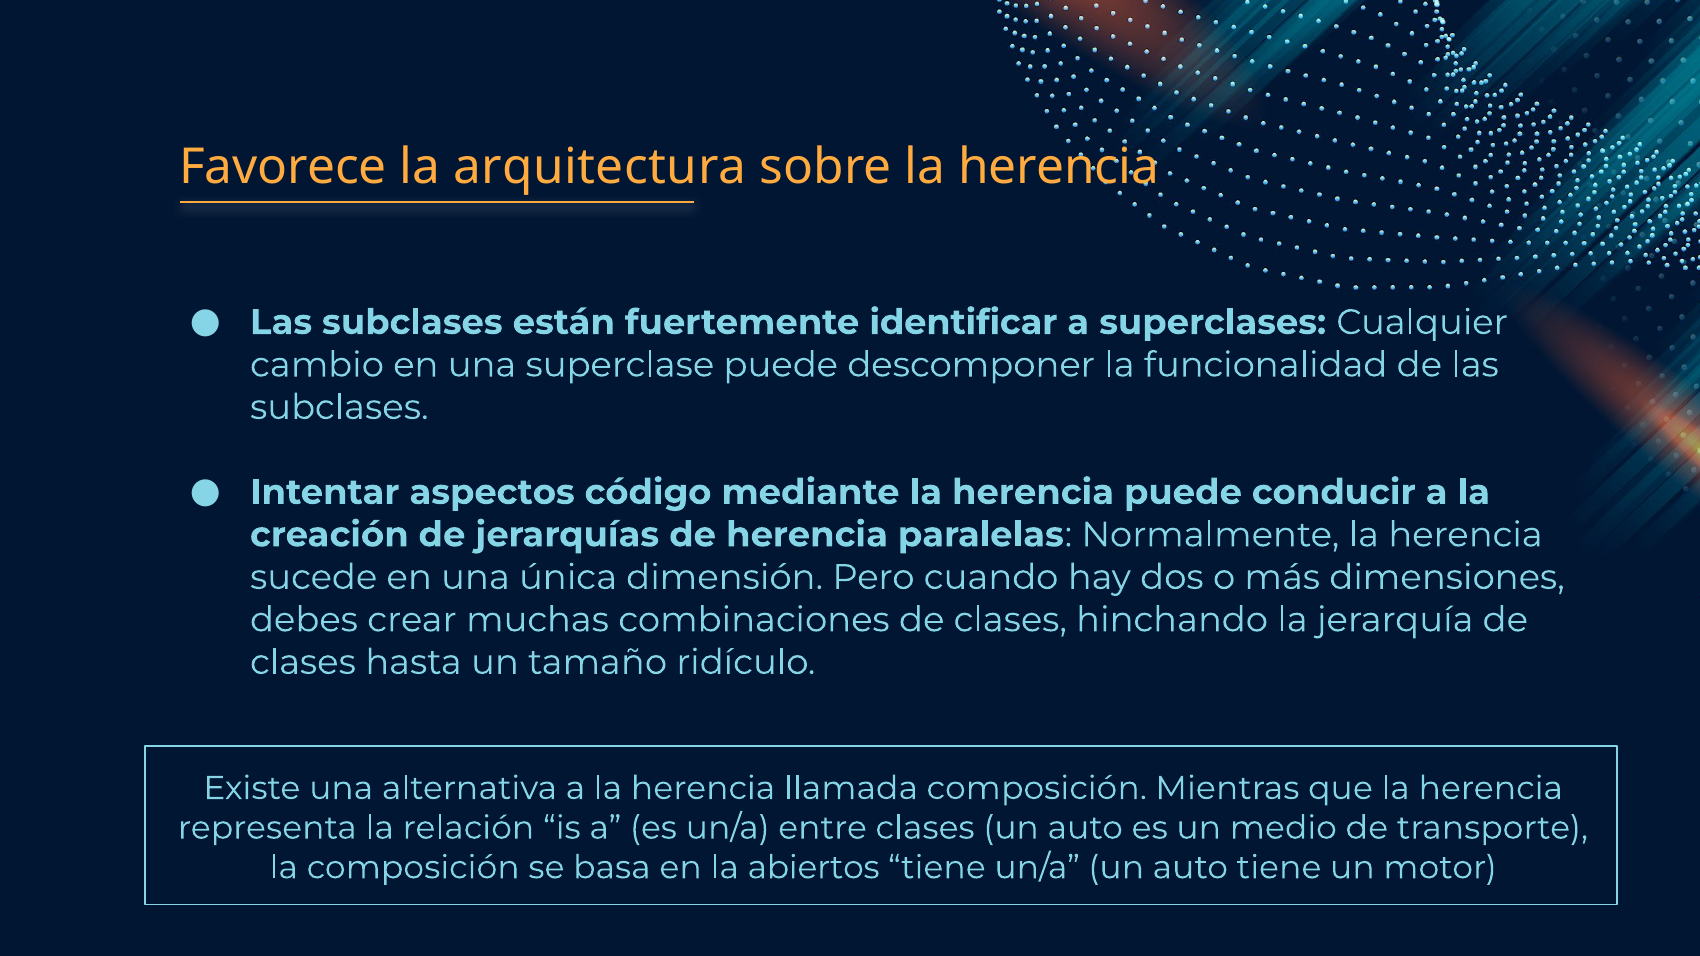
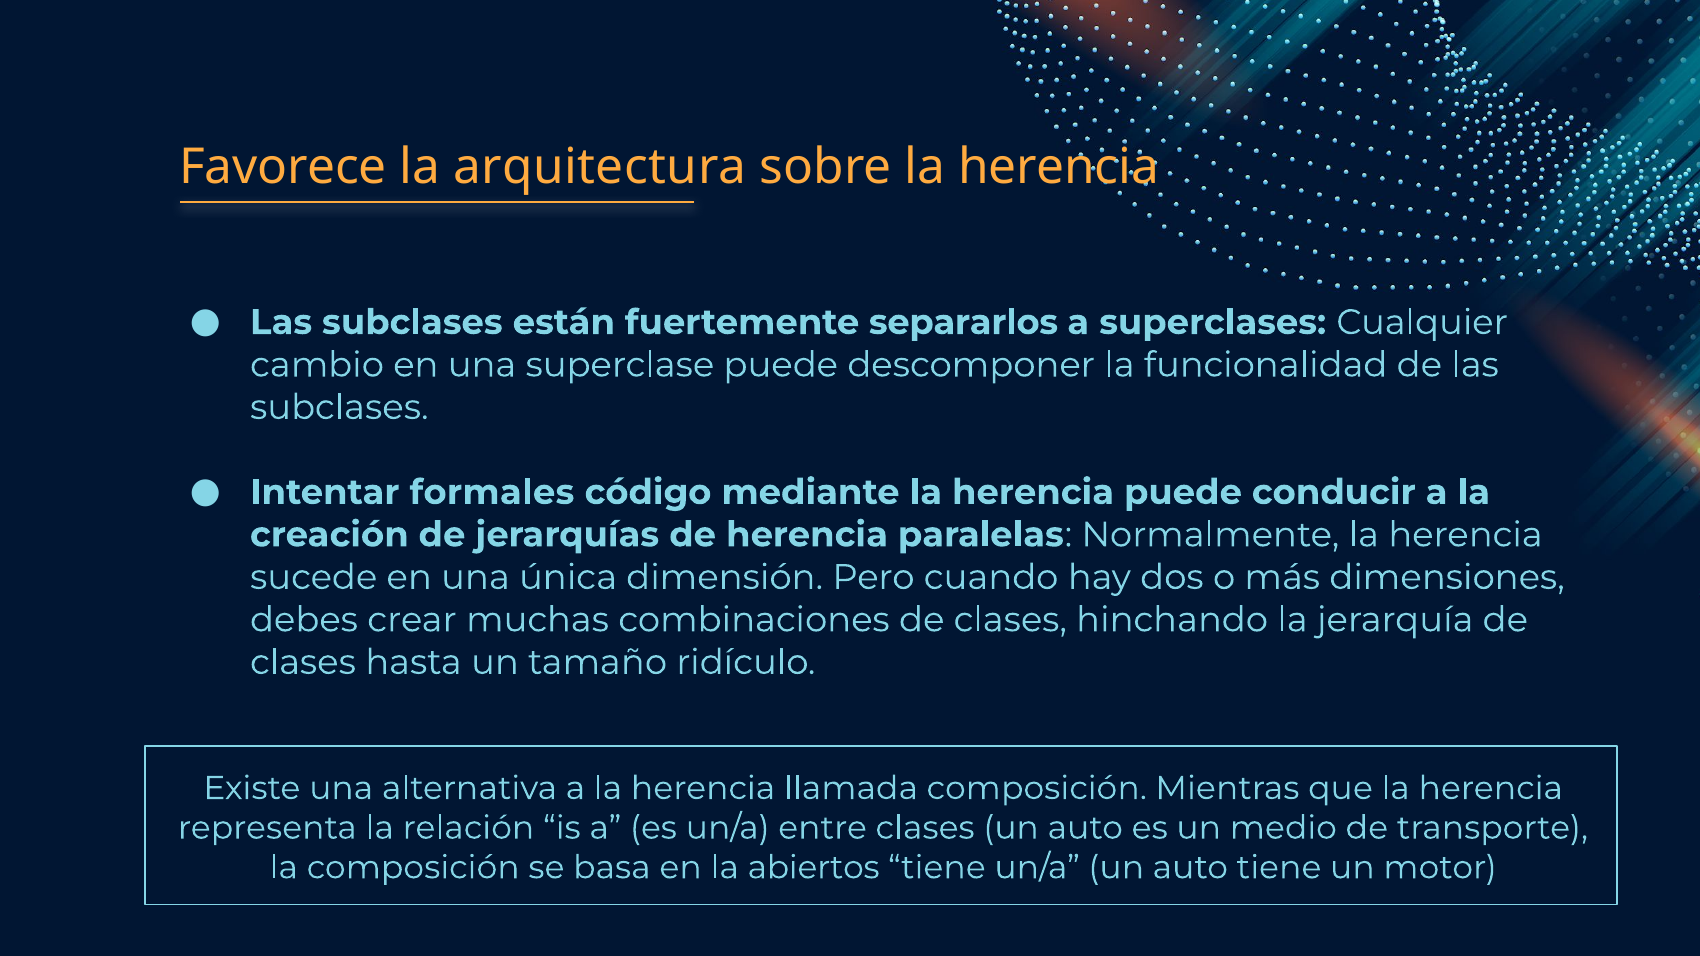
identificar: identificar -> separarlos
aspectos: aspectos -> formales
